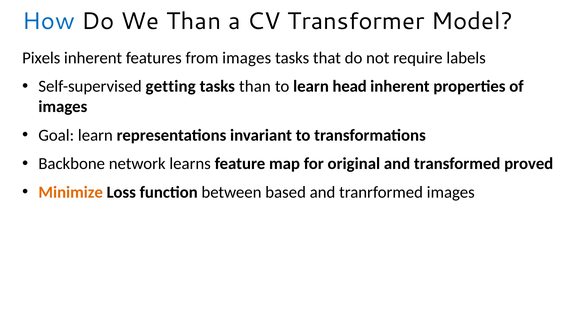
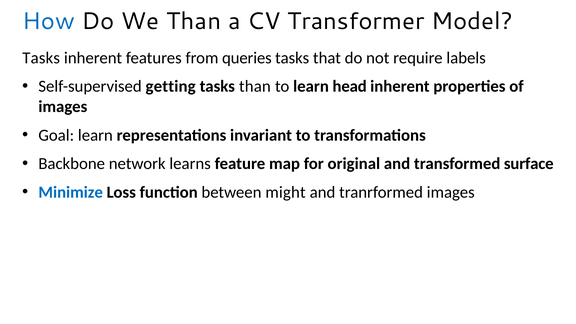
Pixels at (41, 58): Pixels -> Tasks
from images: images -> queries
proved: proved -> surface
Minimize colour: orange -> blue
based: based -> might
